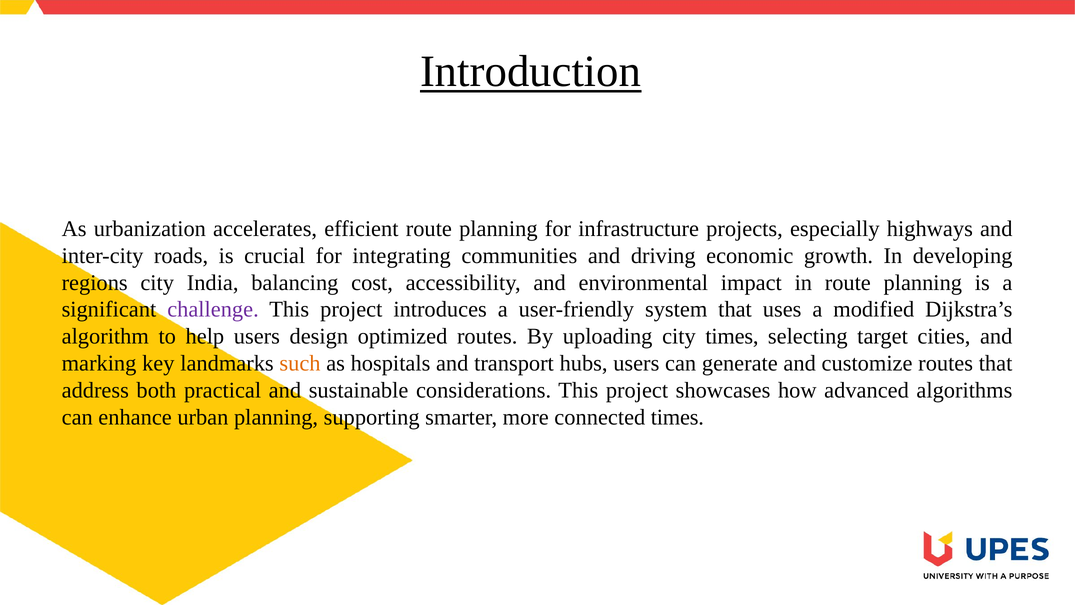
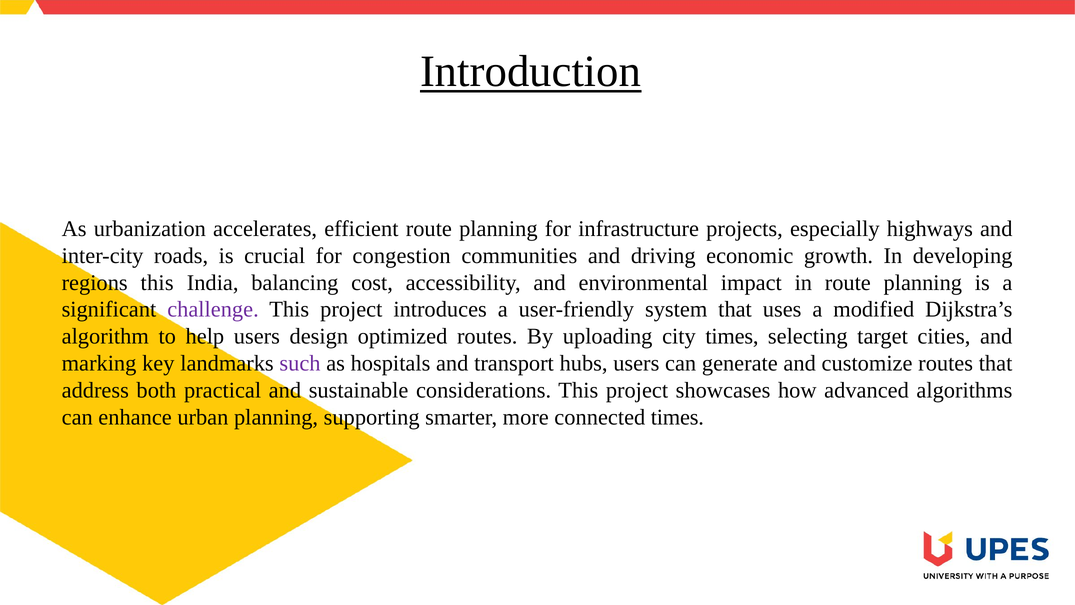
integrating: integrating -> congestion
regions city: city -> this
such colour: orange -> purple
